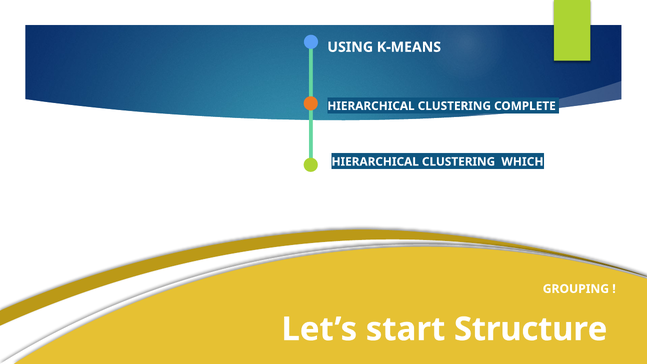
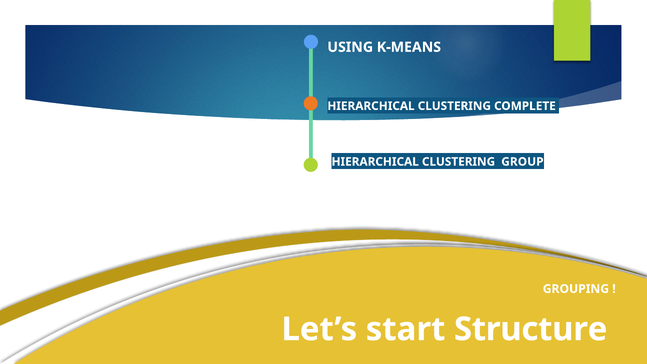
WHICH: WHICH -> GROUP
